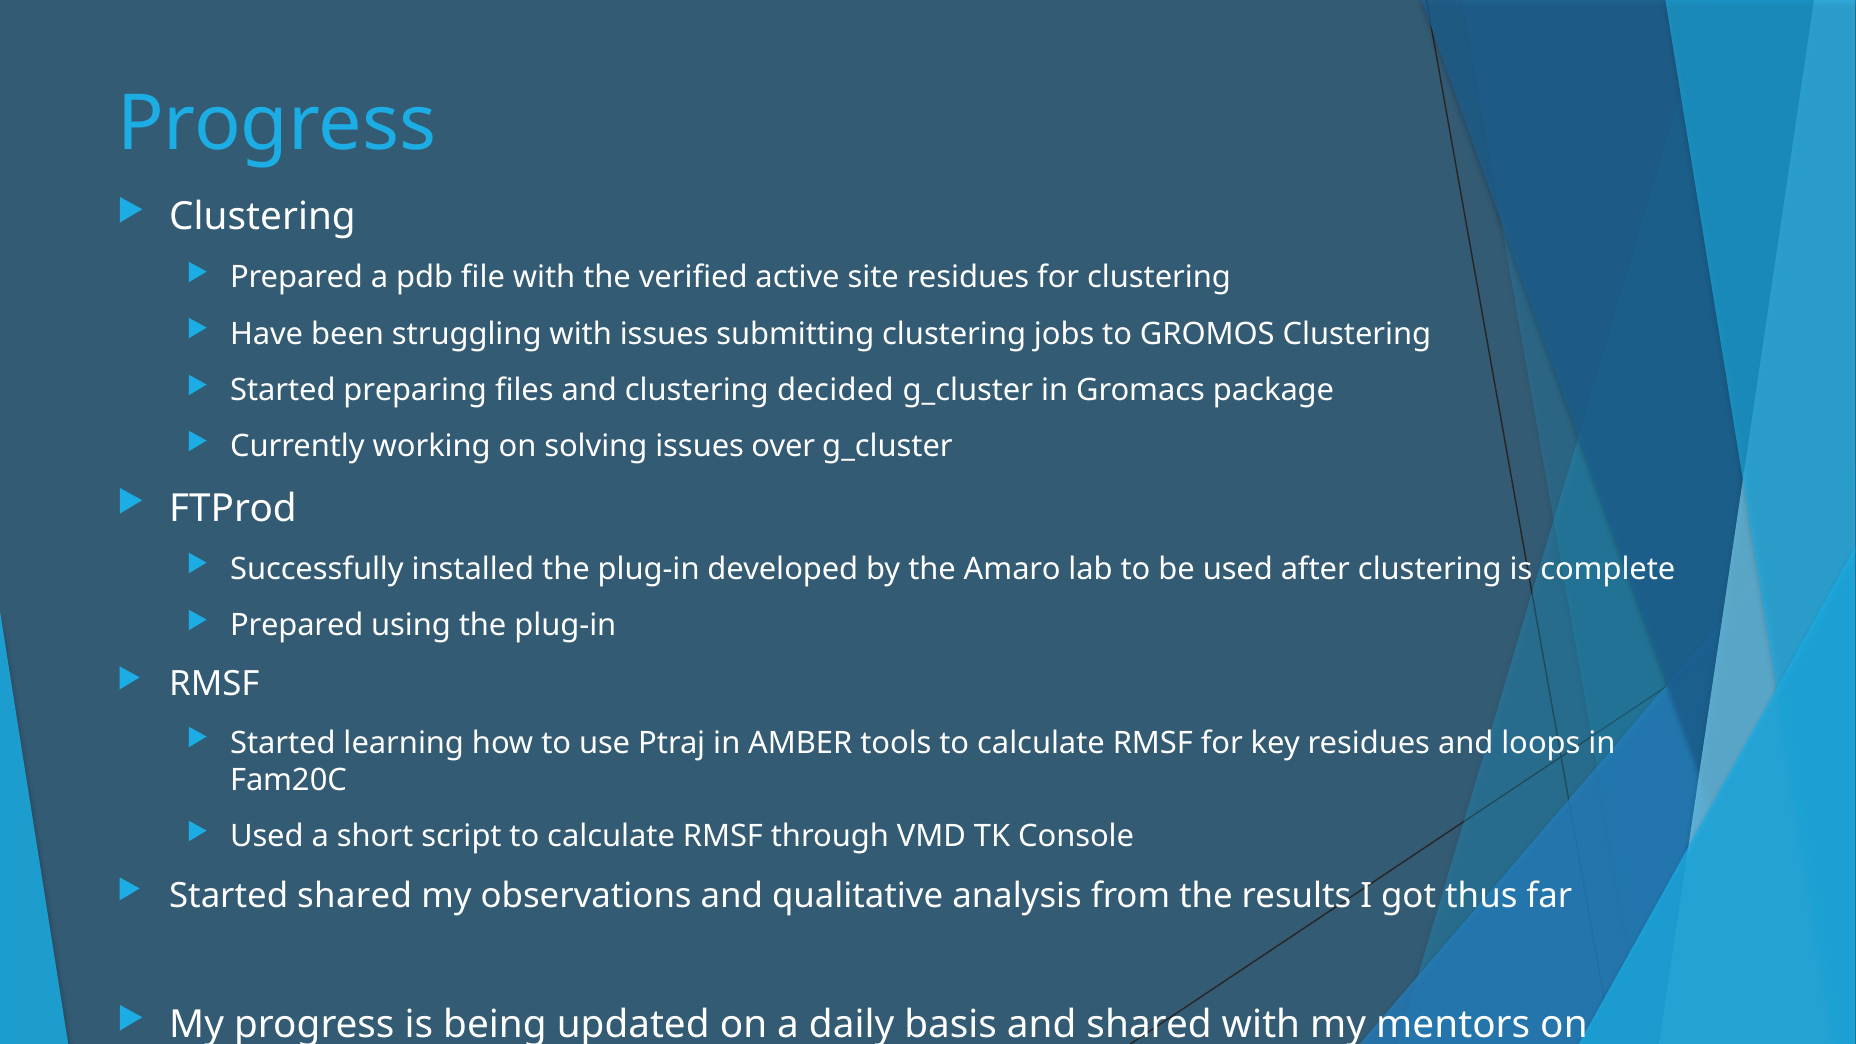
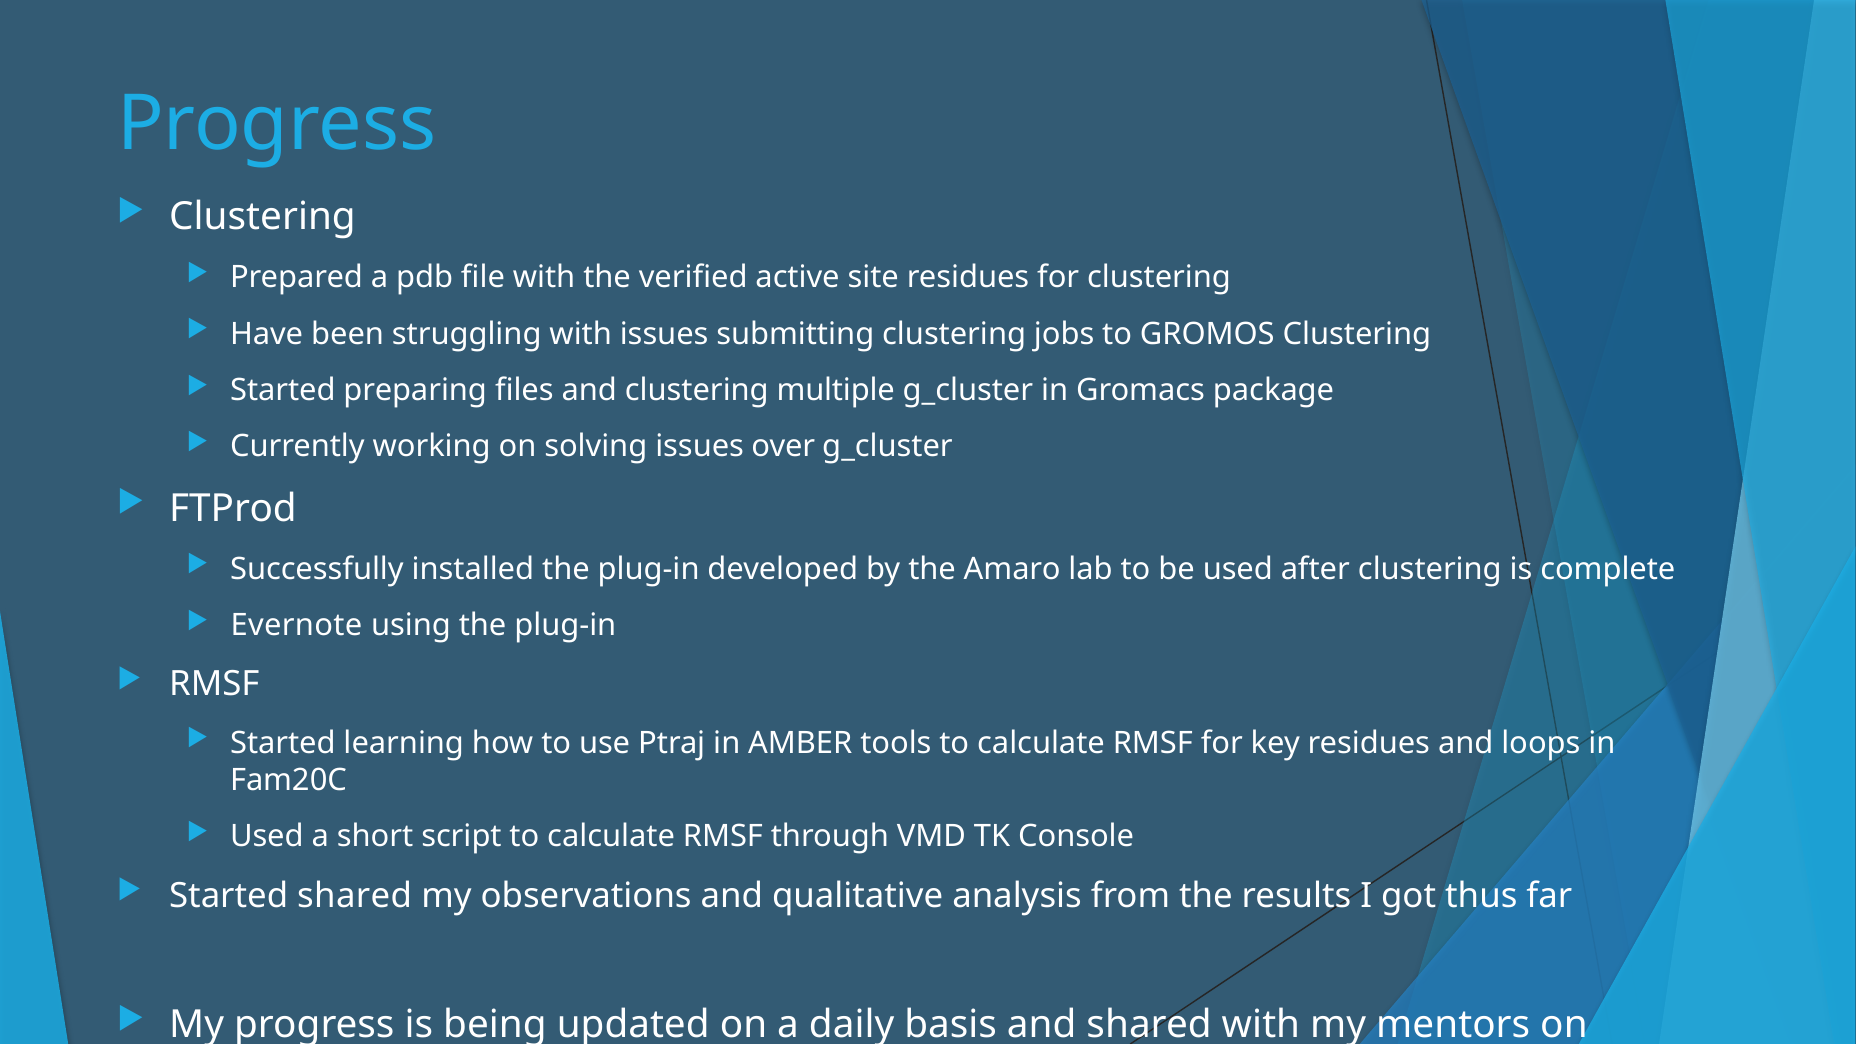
decided: decided -> multiple
Prepared at (297, 625): Prepared -> Evernote
